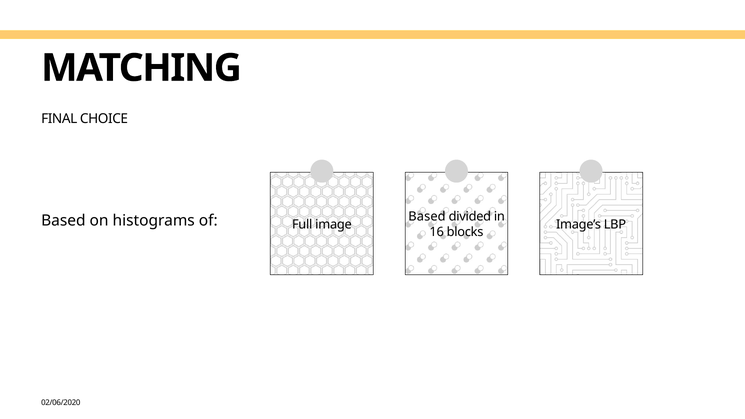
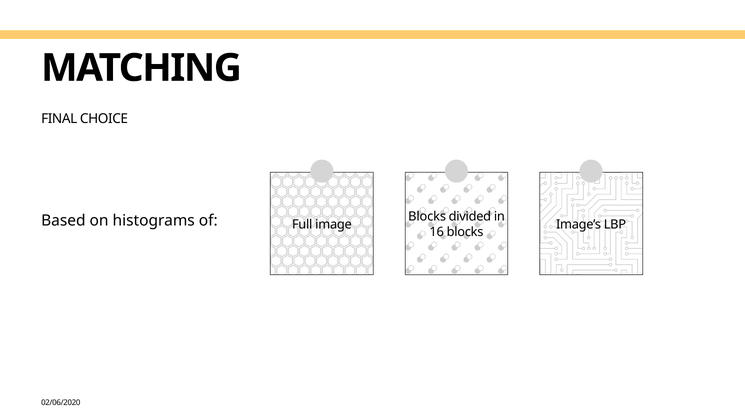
Based at (427, 217): Based -> Blocks
